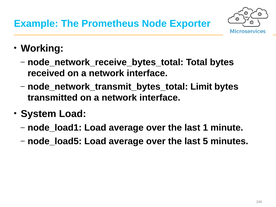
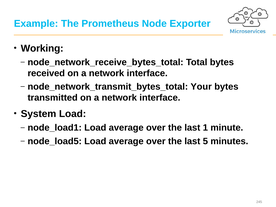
Limit: Limit -> Your
